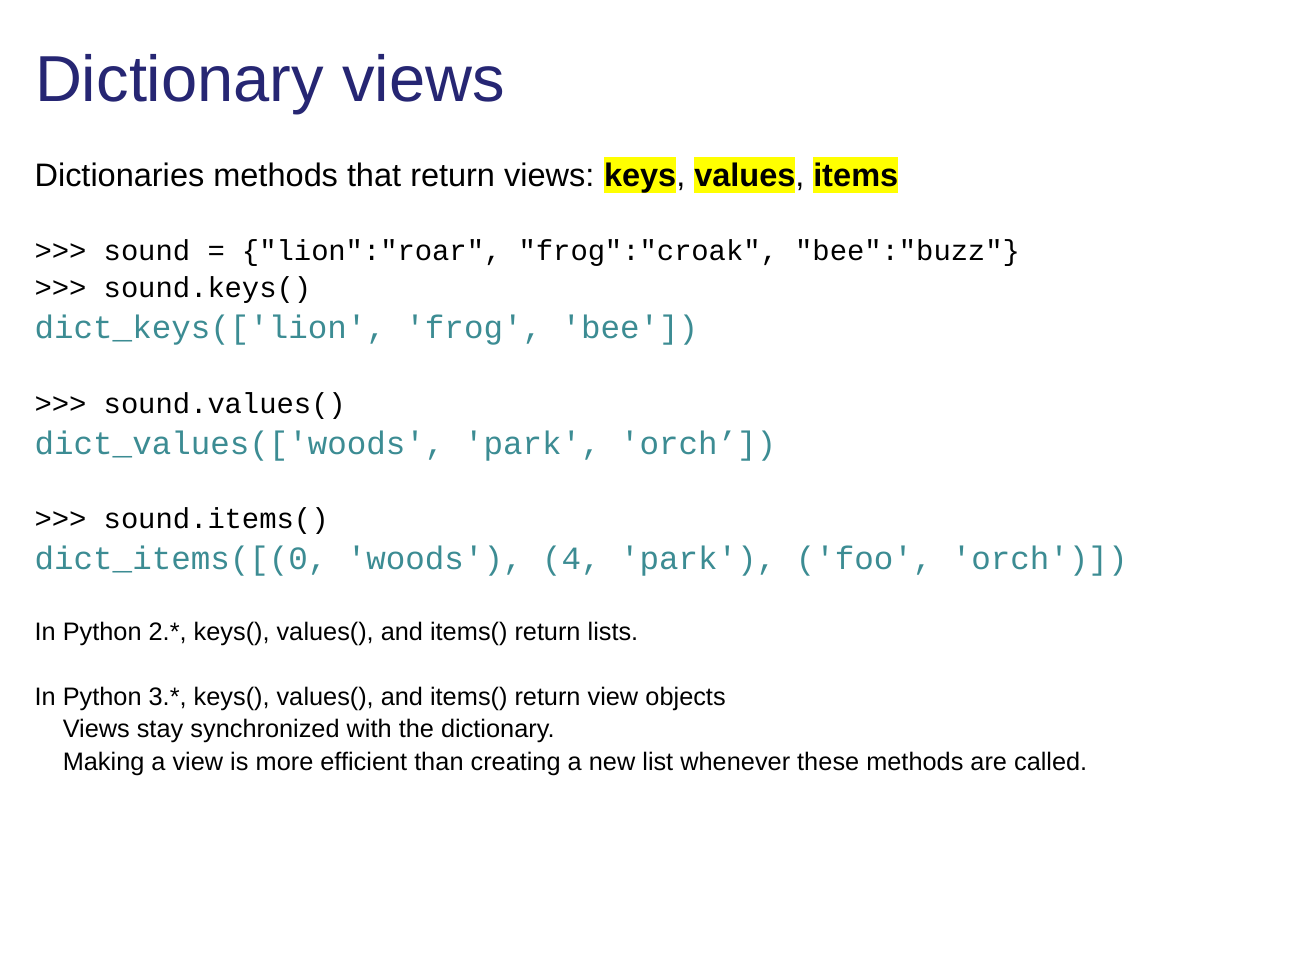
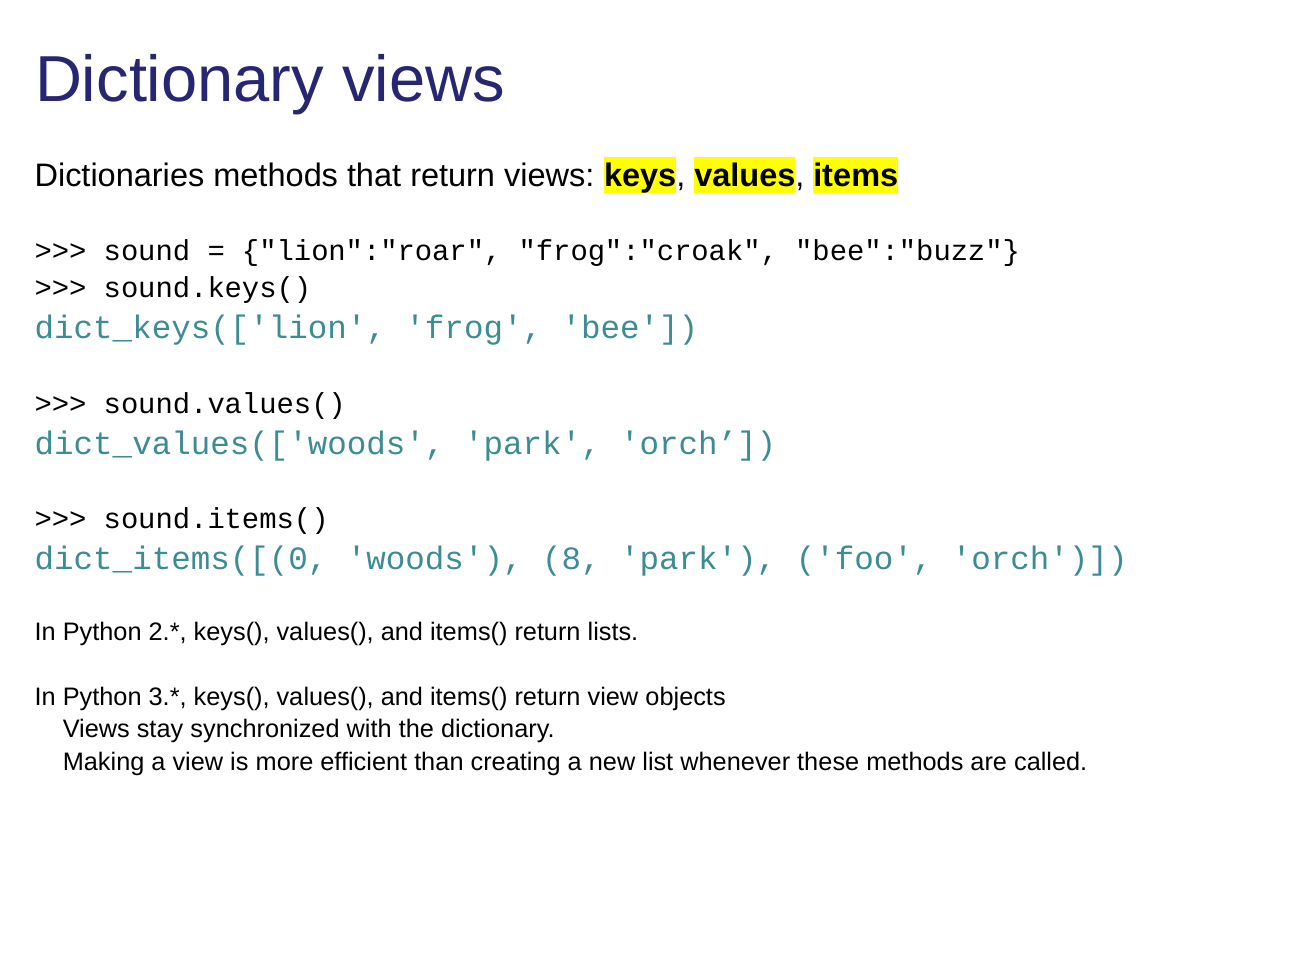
4: 4 -> 8
